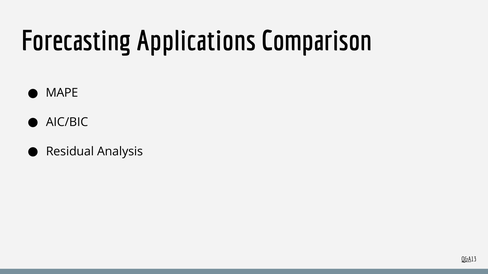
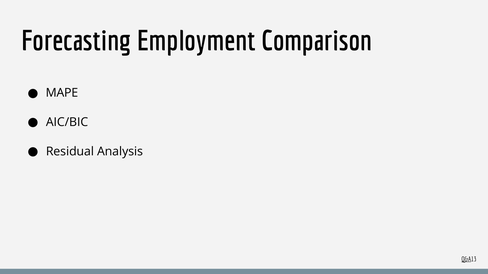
Applications: Applications -> Employment
